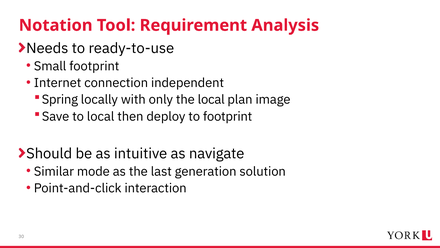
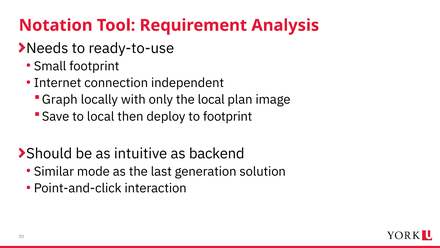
Spring: Spring -> Graph
navigate: navigate -> backend
